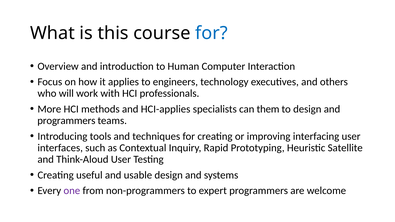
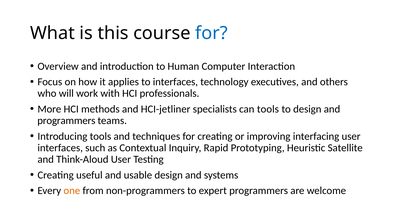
to engineers: engineers -> interfaces
HCI-applies: HCI-applies -> HCI-jetliner
can them: them -> tools
one colour: purple -> orange
